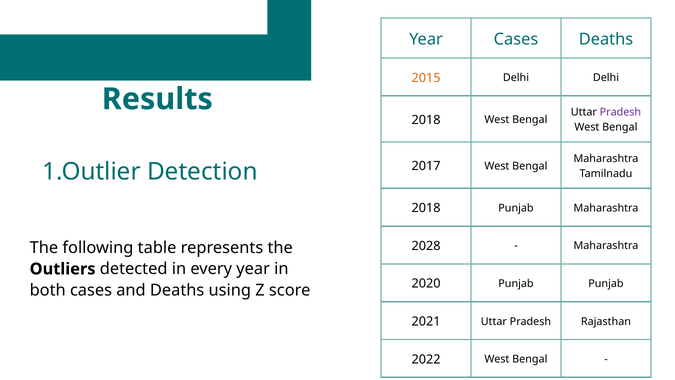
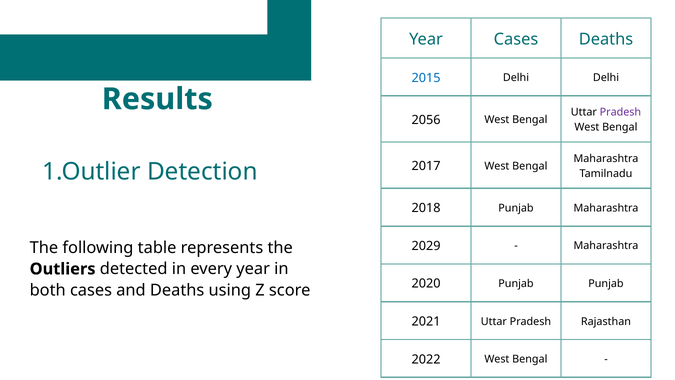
2015 colour: orange -> blue
2018 at (426, 120): 2018 -> 2056
2028: 2028 -> 2029
